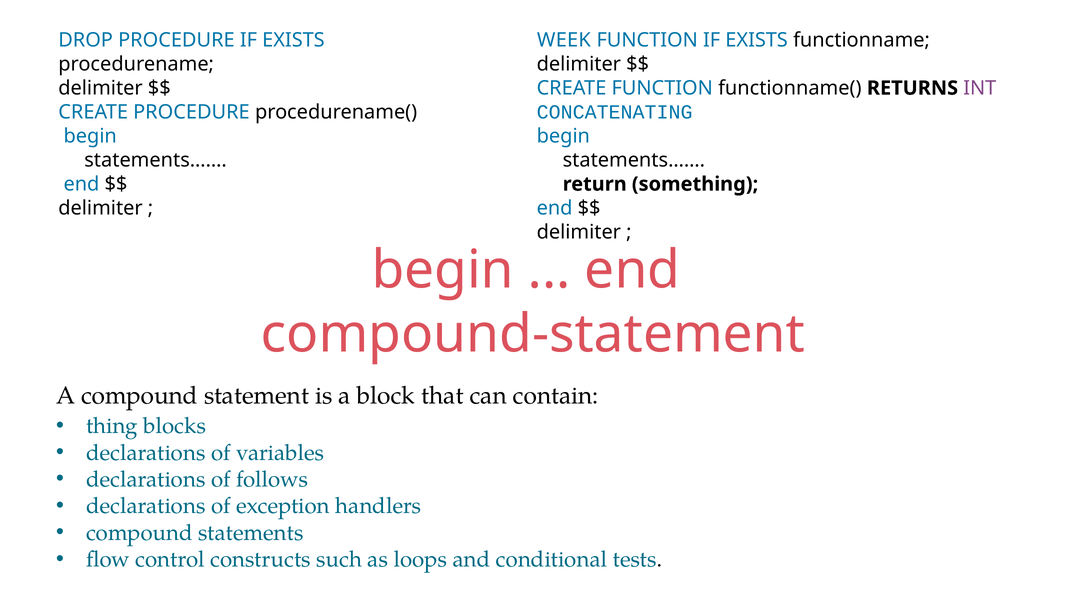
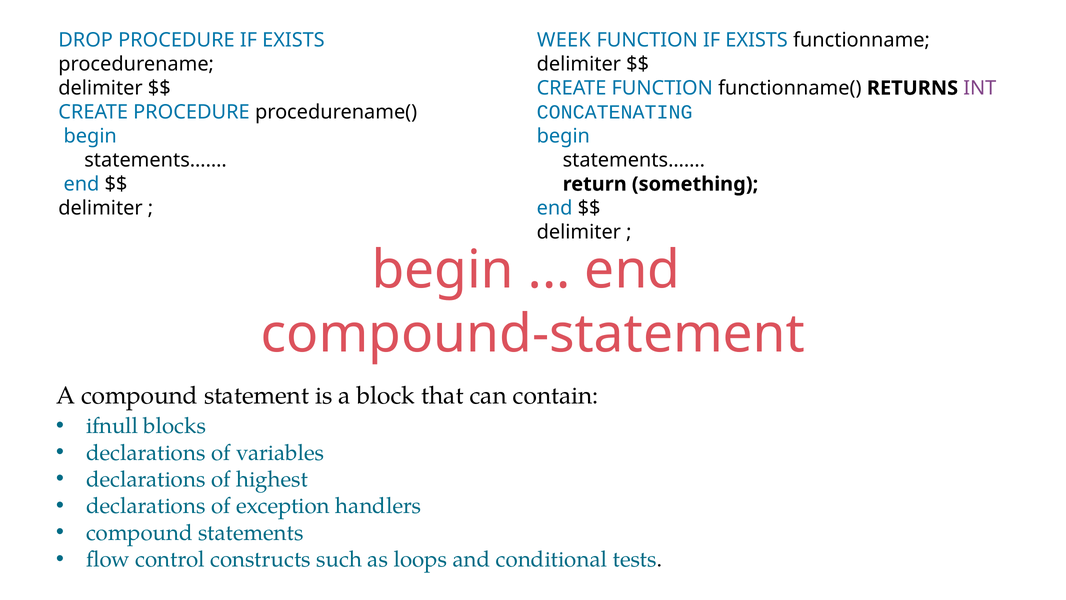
thing: thing -> ifnull
follows: follows -> highest
